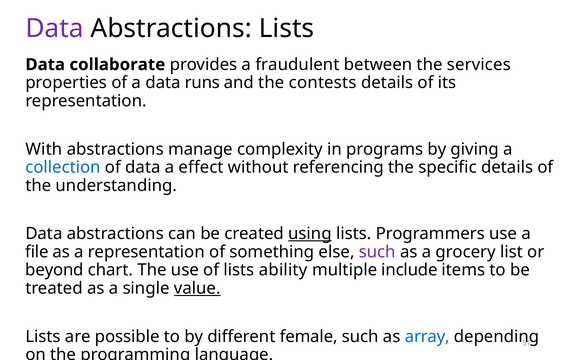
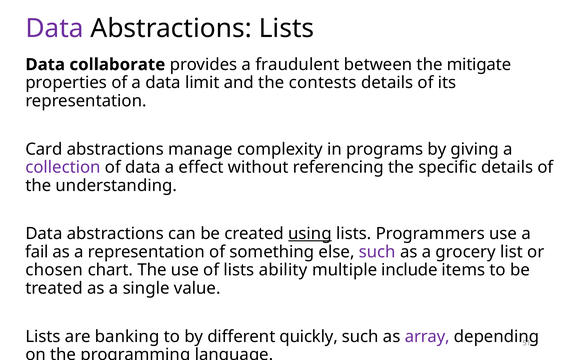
services: services -> mitigate
runs: runs -> limit
With: With -> Card
collection colour: blue -> purple
file: file -> fail
beyond: beyond -> chosen
value underline: present -> none
possible: possible -> banking
female: female -> quickly
array colour: blue -> purple
